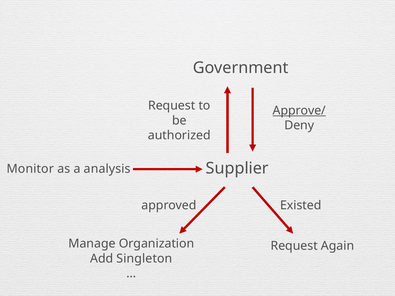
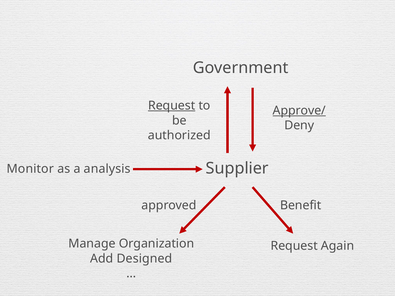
Request at (172, 106) underline: none -> present
Existed: Existed -> Benefit
Singleton: Singleton -> Designed
